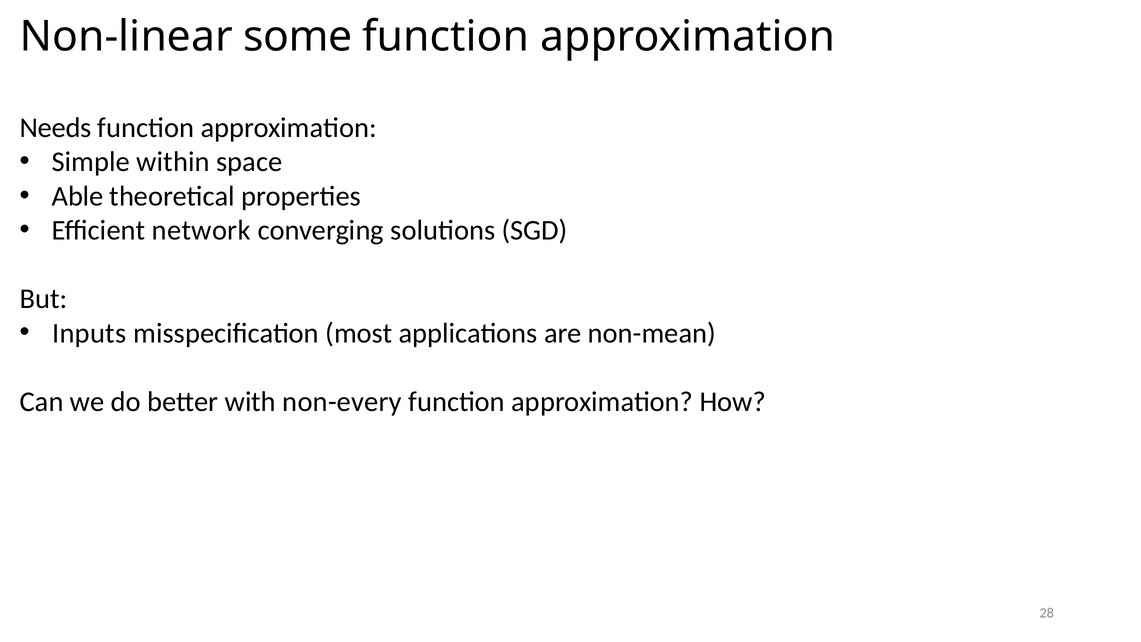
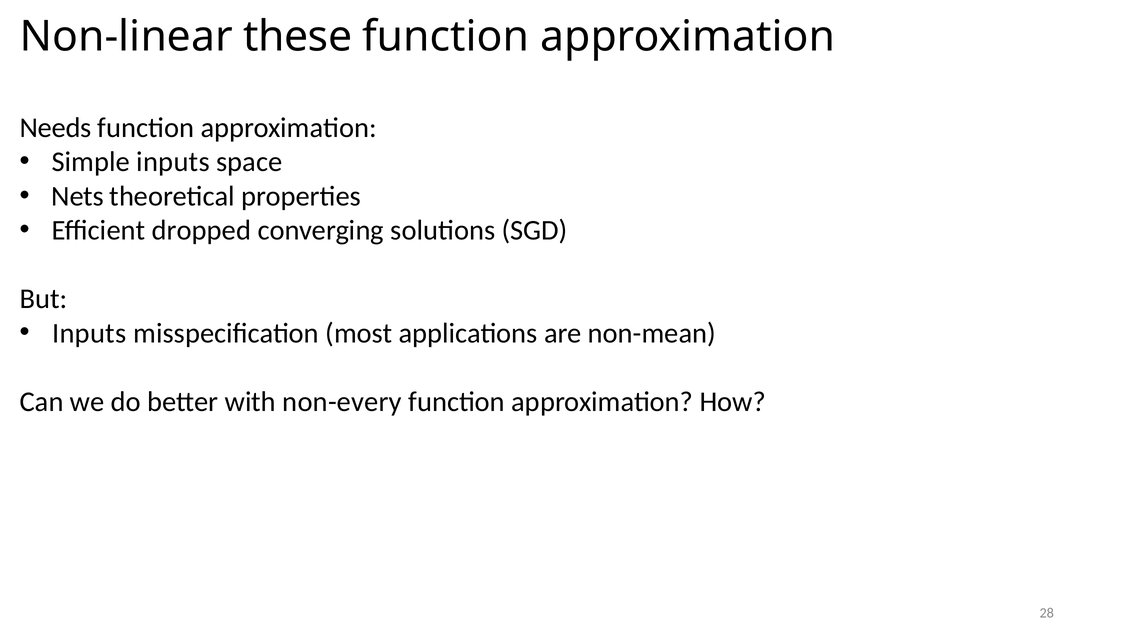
some: some -> these
Simple within: within -> inputs
Able: Able -> Nets
network: network -> dropped
